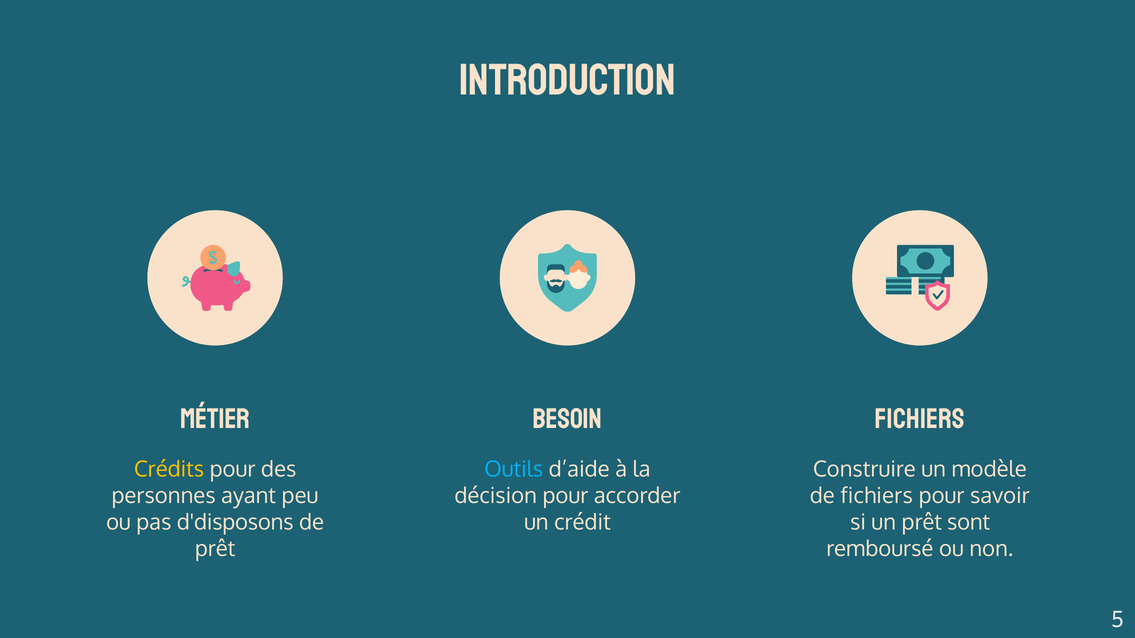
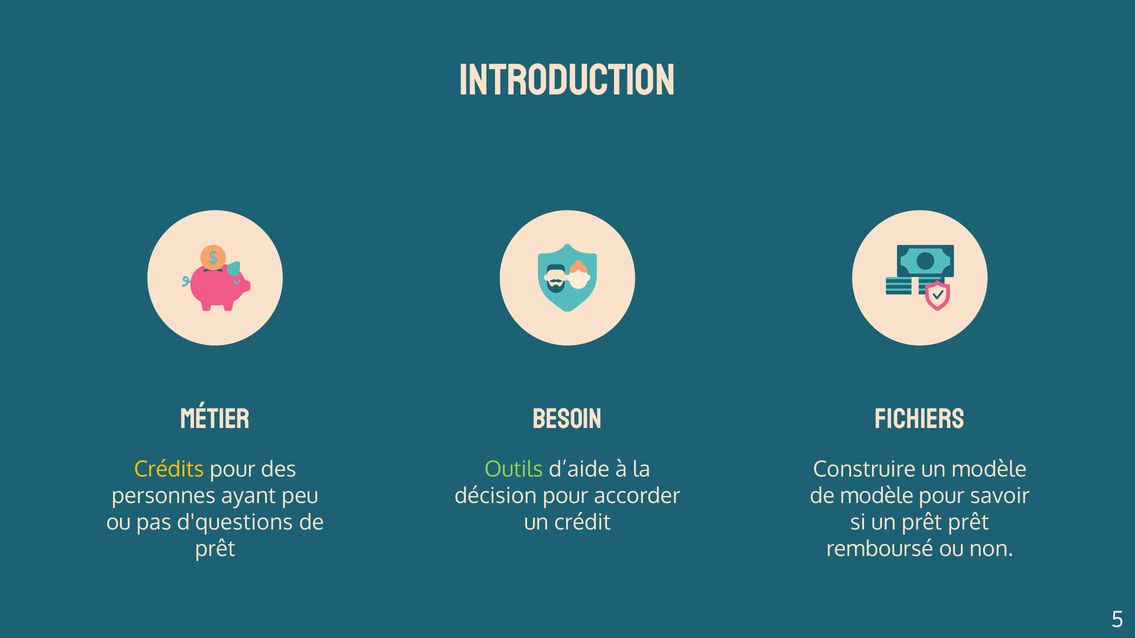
Outils colour: light blue -> light green
de fichiers: fichiers -> modèle
d'disposons: d'disposons -> d'questions
prêt sont: sont -> prêt
